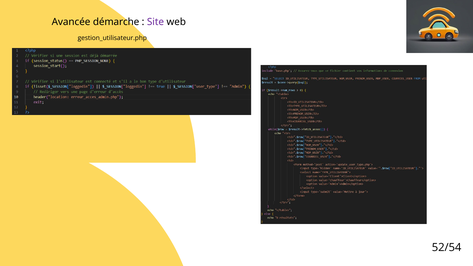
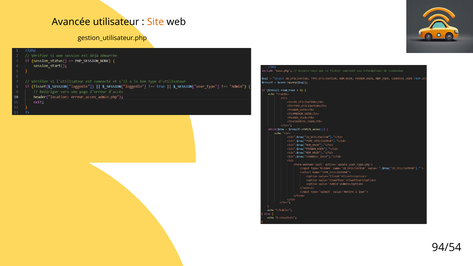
démarche: démarche -> utilisateur
Site colour: purple -> orange
52/54: 52/54 -> 94/54
